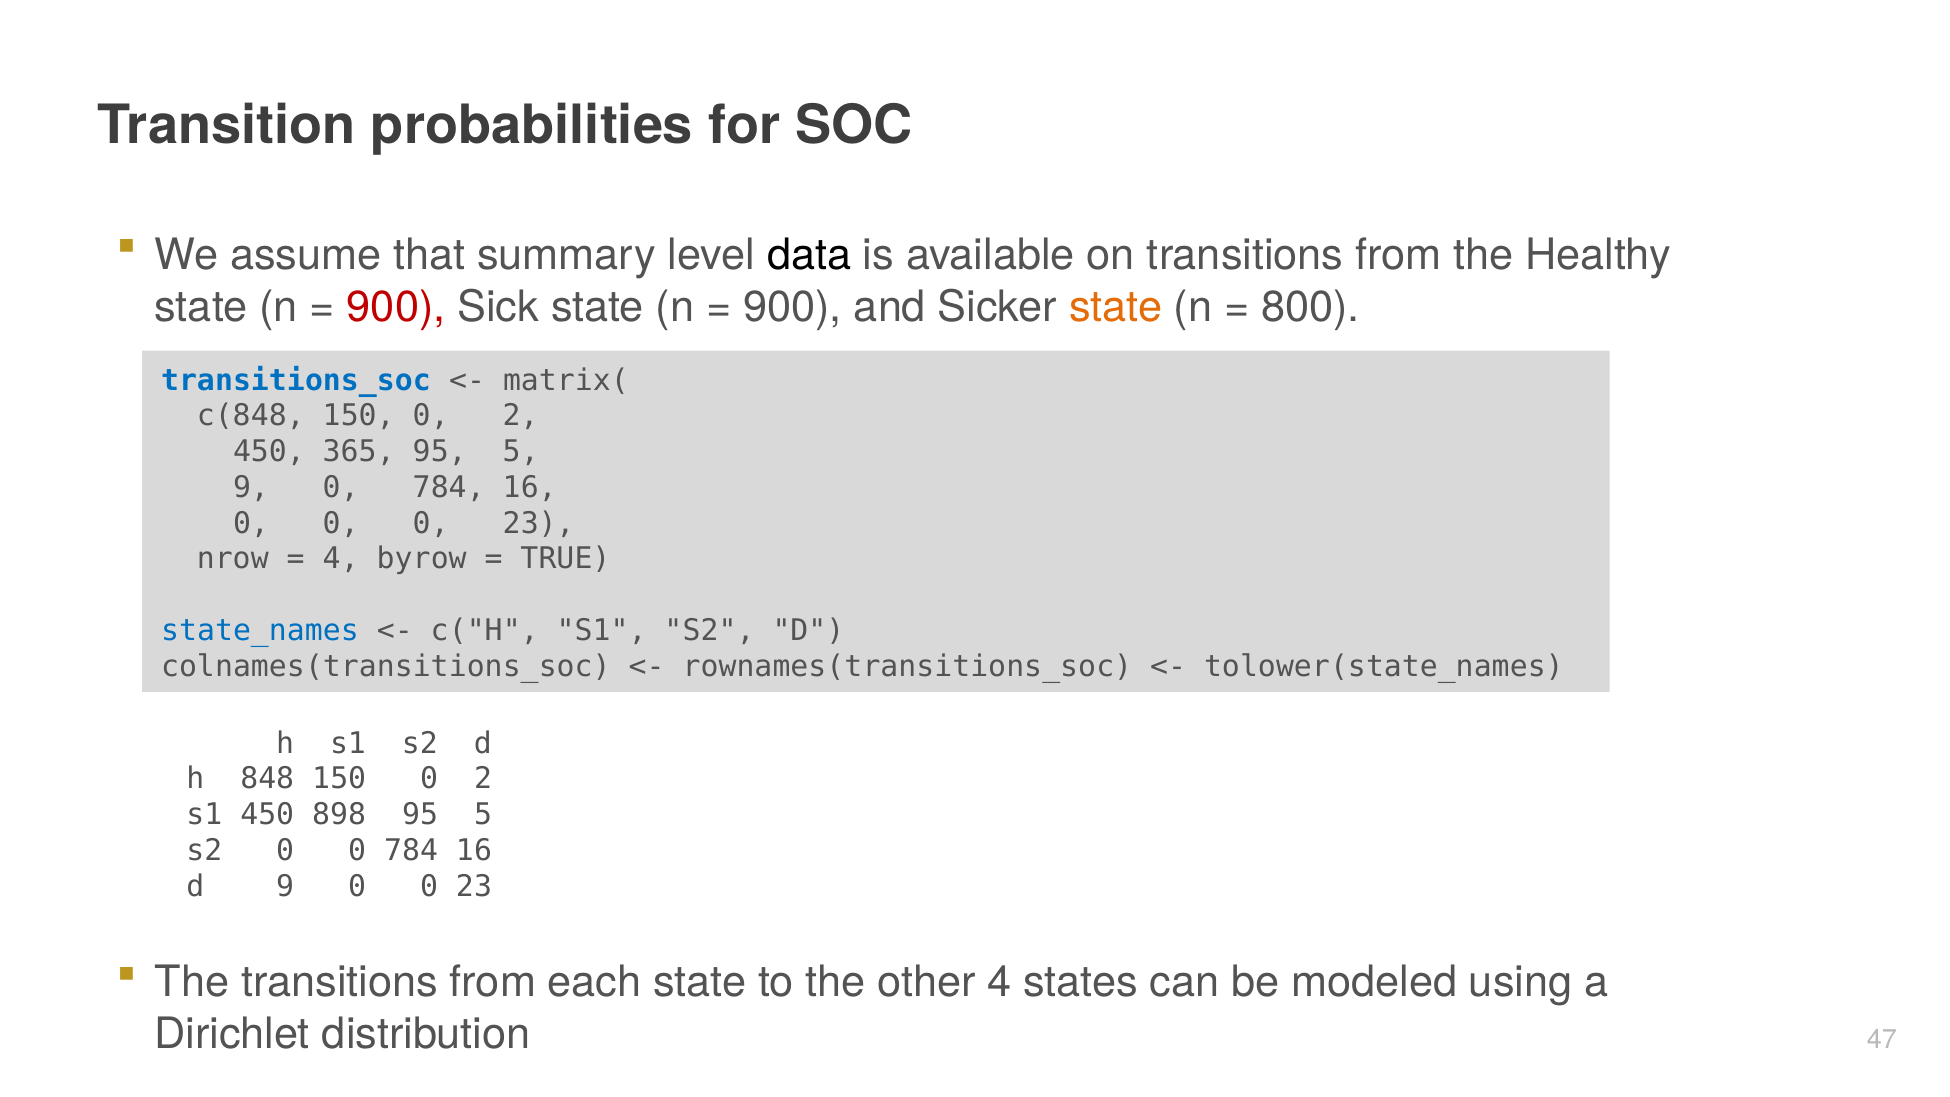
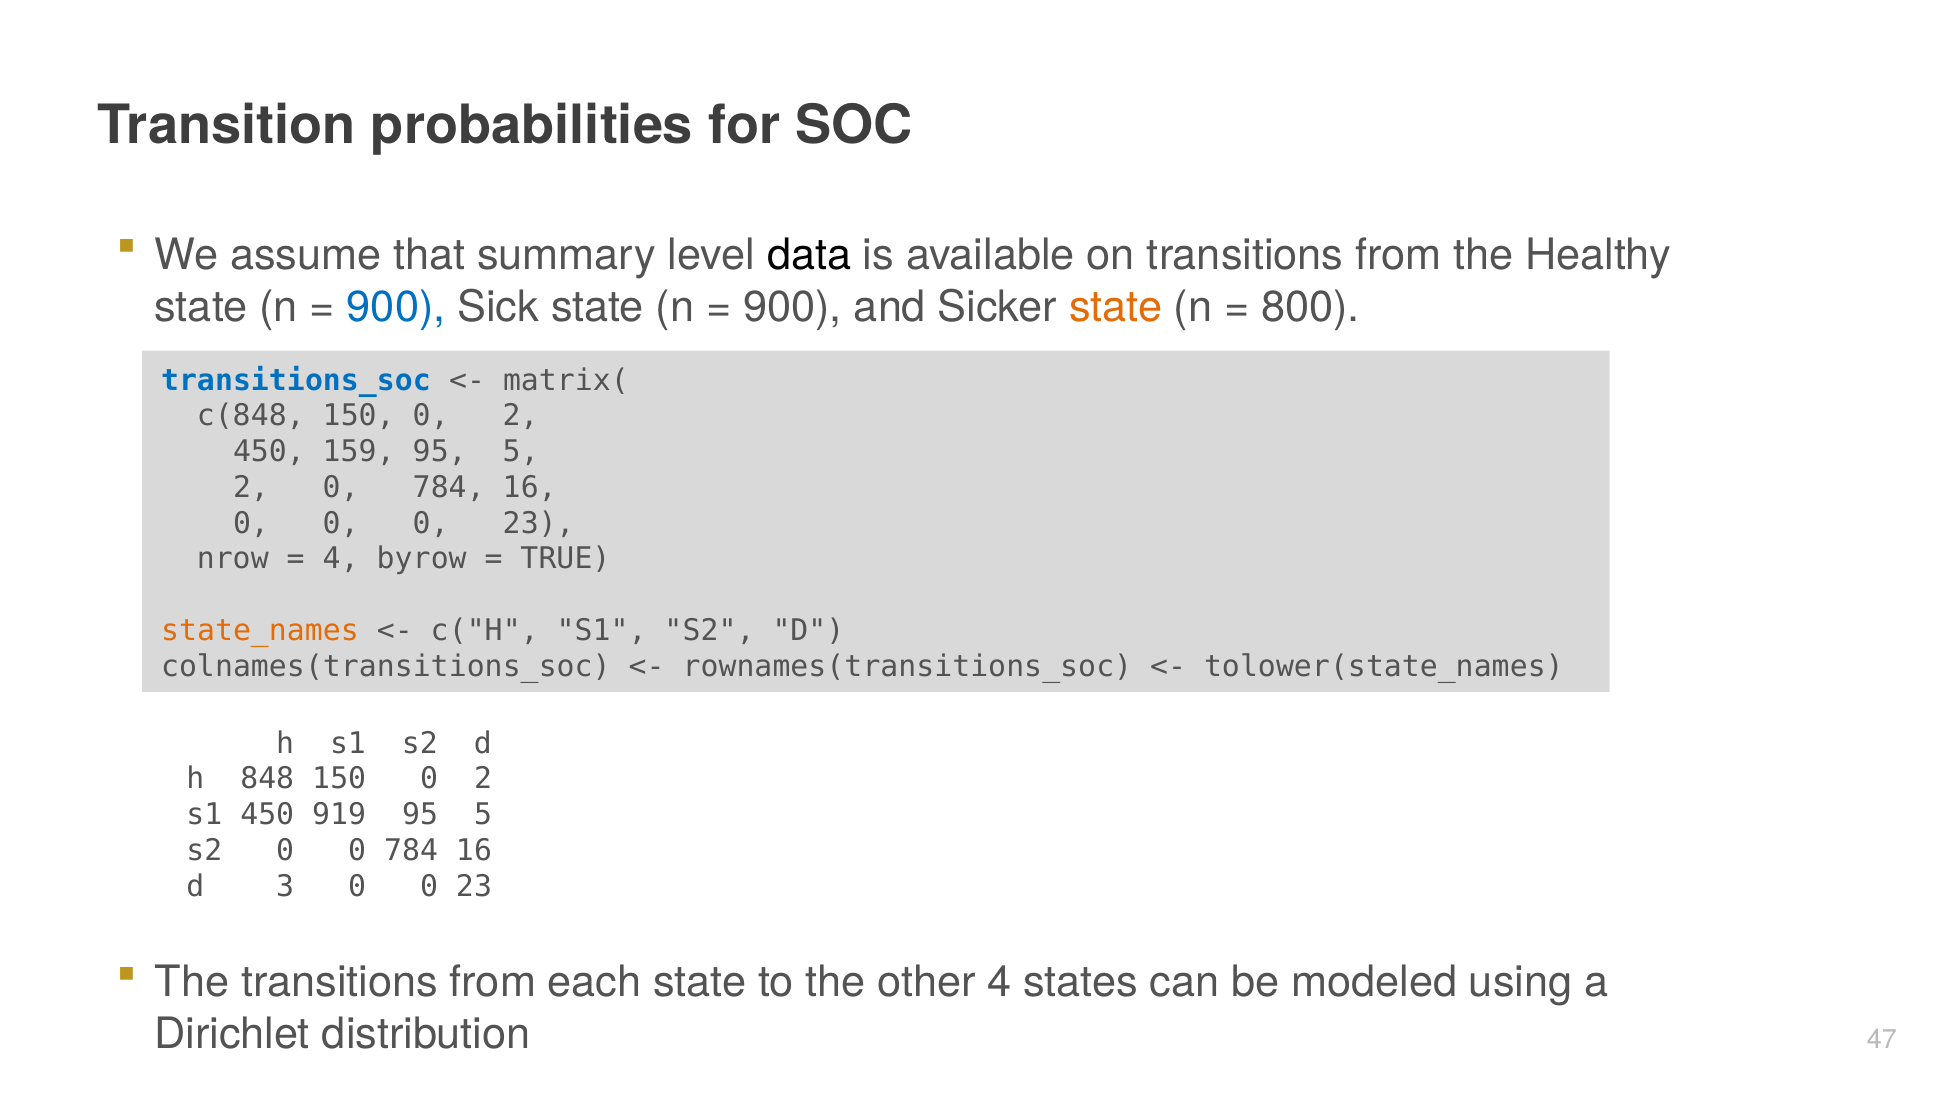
900 at (396, 307) colour: red -> blue
365: 365 -> 159
9 at (251, 487): 9 -> 2
state_names colour: blue -> orange
898: 898 -> 919
d 9: 9 -> 3
